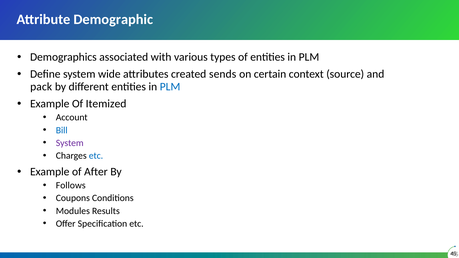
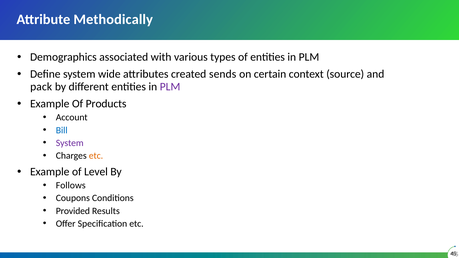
Demographic: Demographic -> Methodically
PLM at (170, 87) colour: blue -> purple
Itemized: Itemized -> Products
etc at (96, 156) colour: blue -> orange
After: After -> Level
Modules: Modules -> Provided
